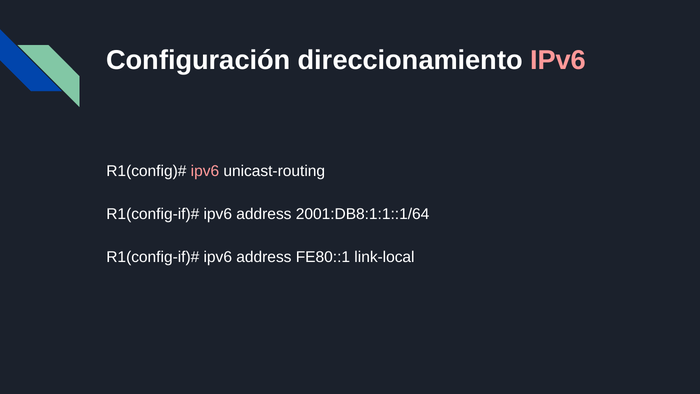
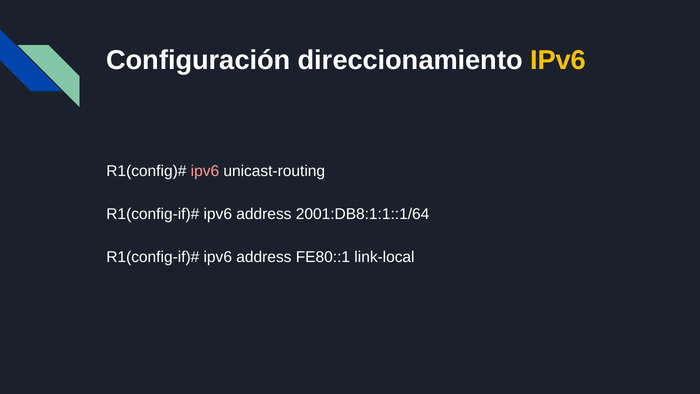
IPv6 at (558, 60) colour: pink -> yellow
